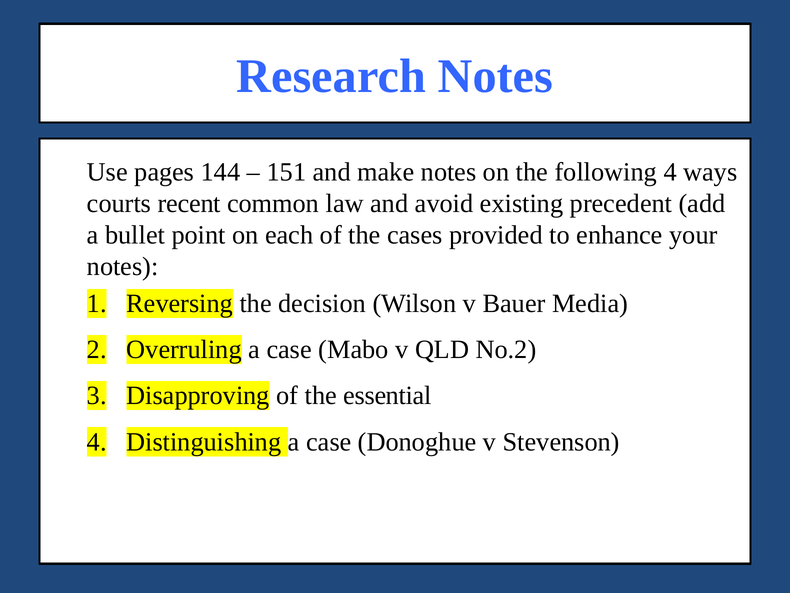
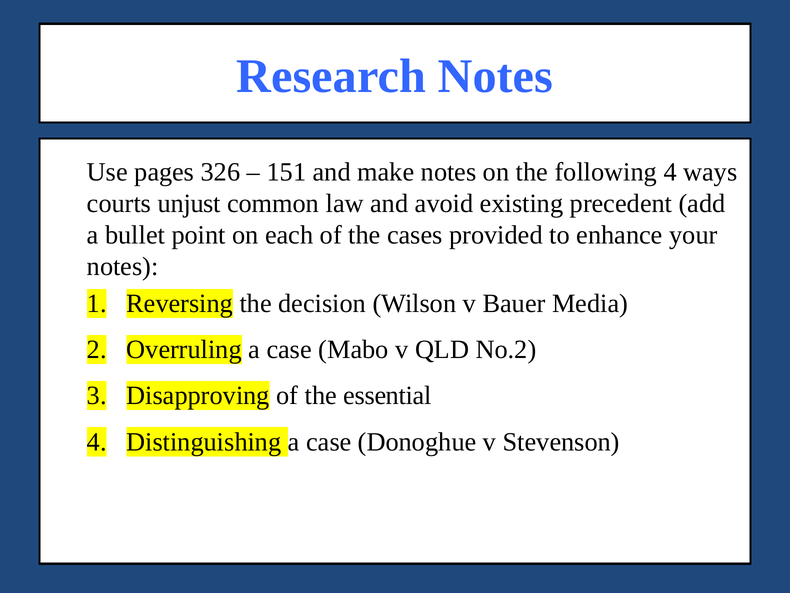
144: 144 -> 326
recent: recent -> unjust
